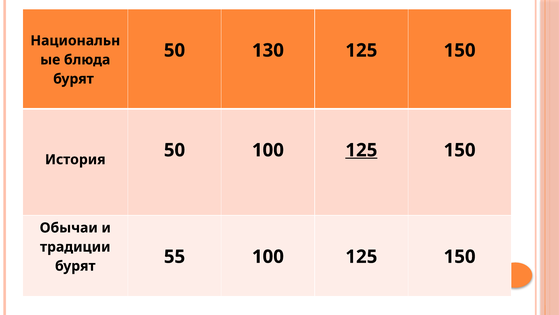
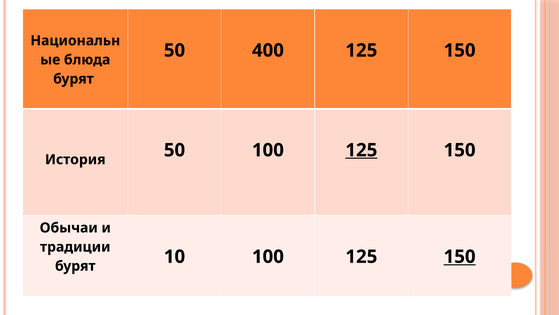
130: 130 -> 400
55: 55 -> 10
150 at (460, 256) underline: none -> present
